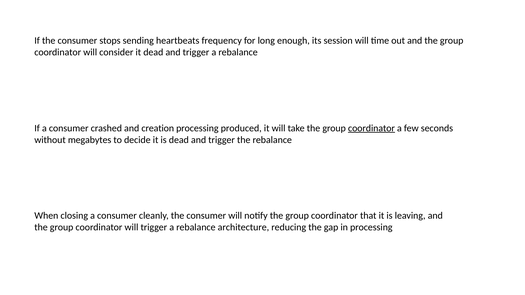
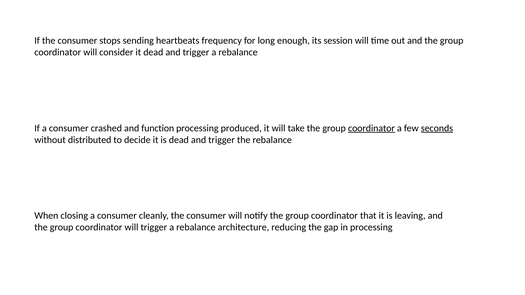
creation: creation -> function
seconds underline: none -> present
megabytes: megabytes -> distributed
